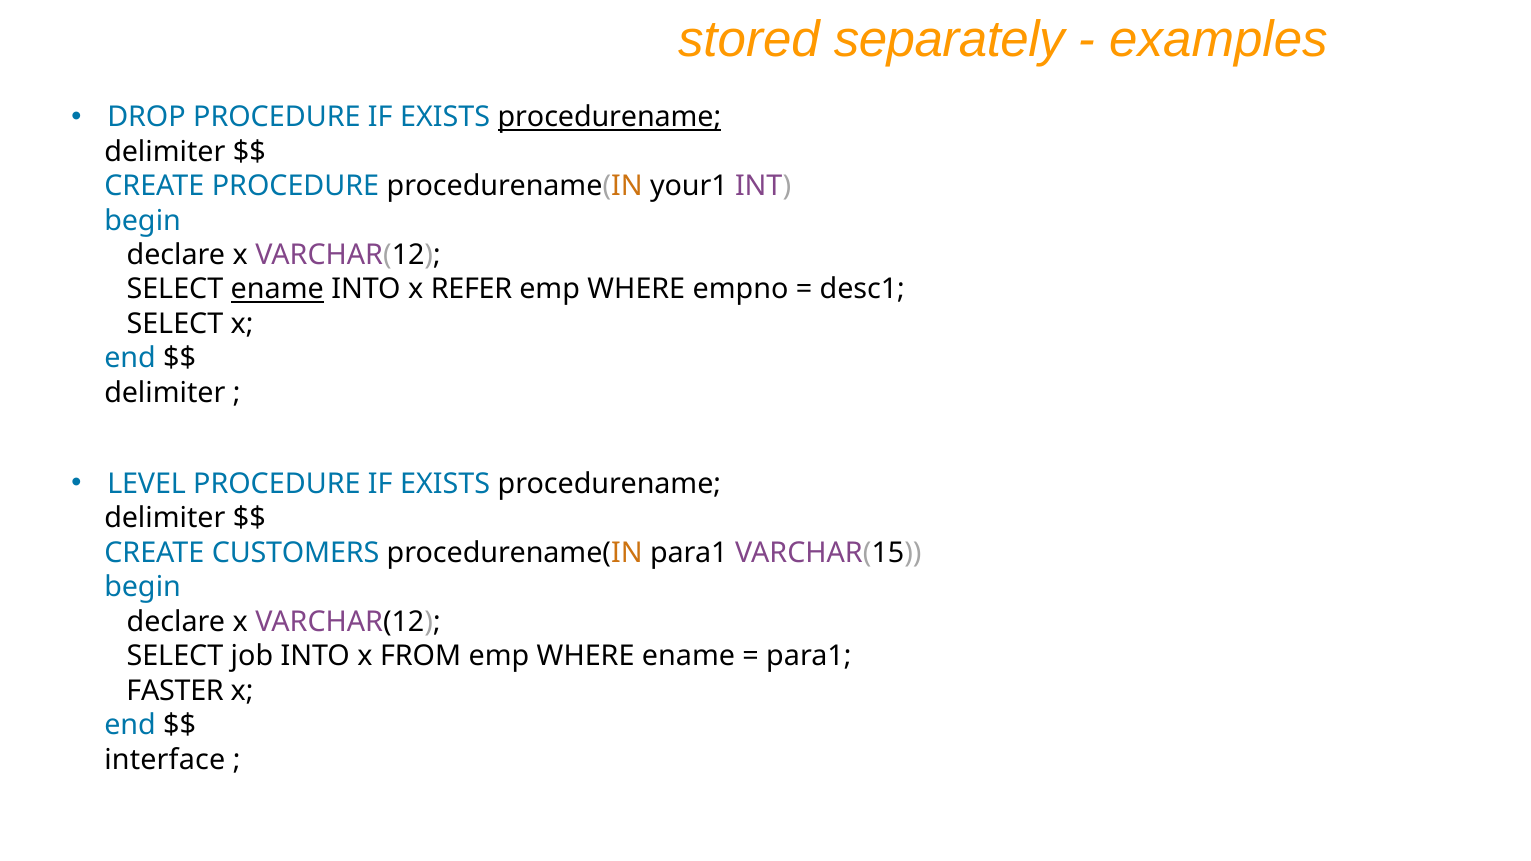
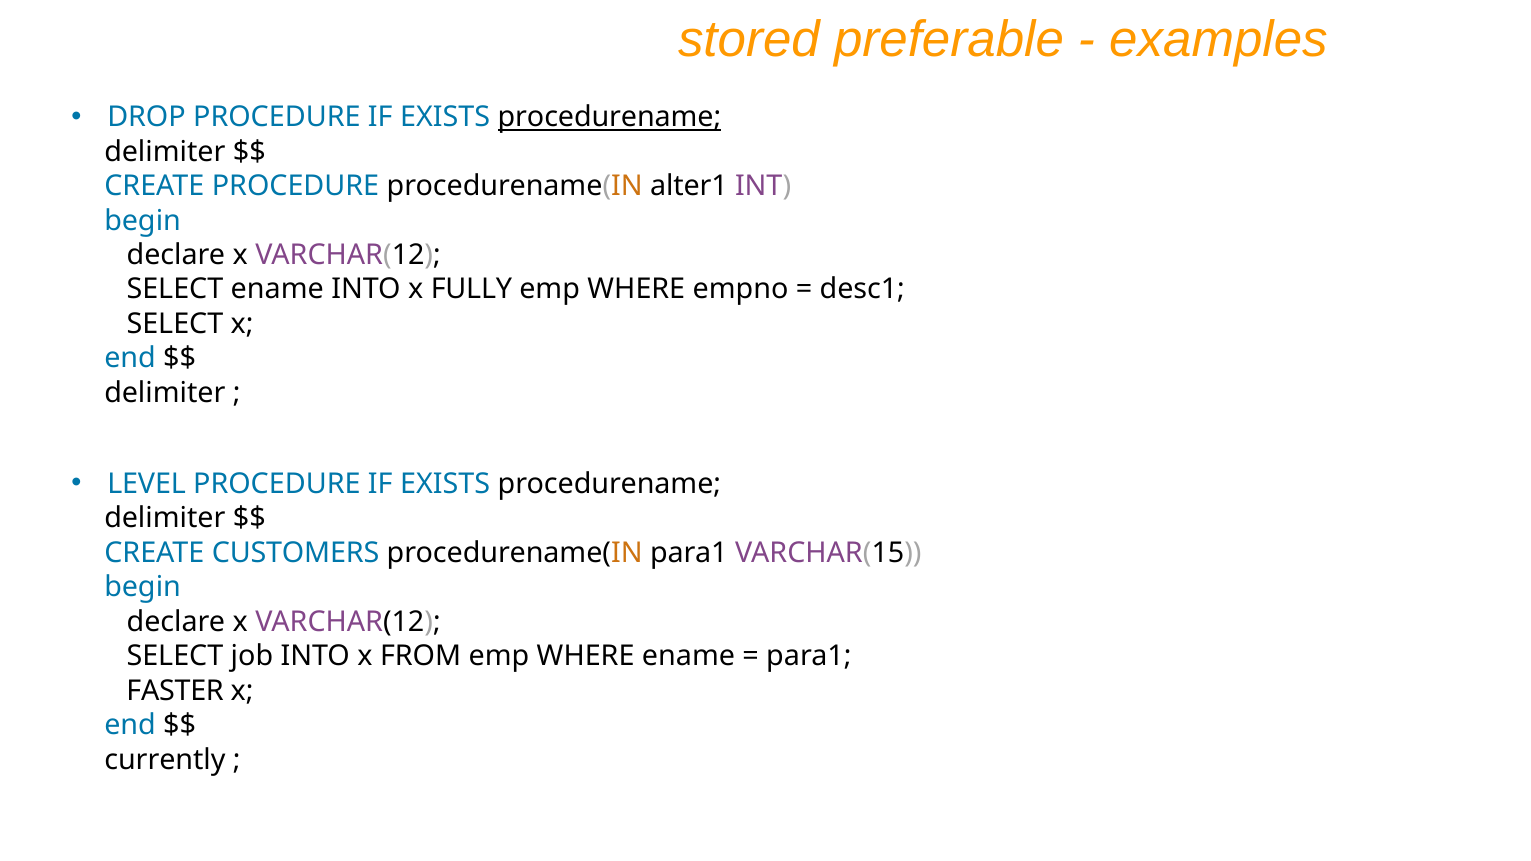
separately: separately -> preferable
your1: your1 -> alter1
ename at (277, 290) underline: present -> none
REFER: REFER -> FULLY
interface: interface -> currently
